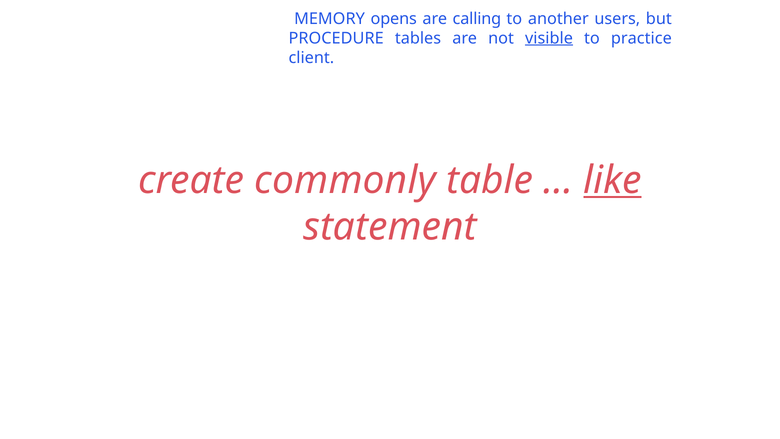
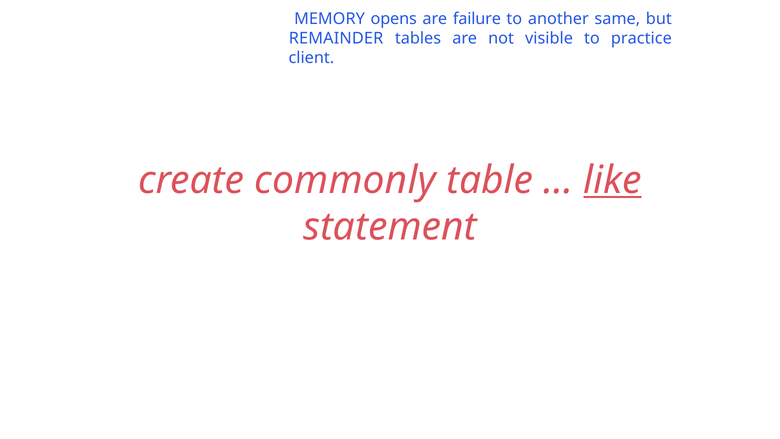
calling: calling -> failure
users: users -> same
PROCEDURE: PROCEDURE -> REMAINDER
visible underline: present -> none
